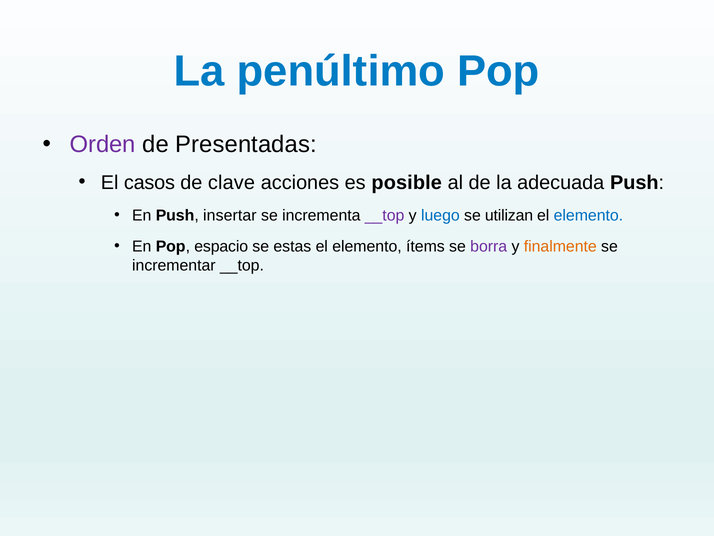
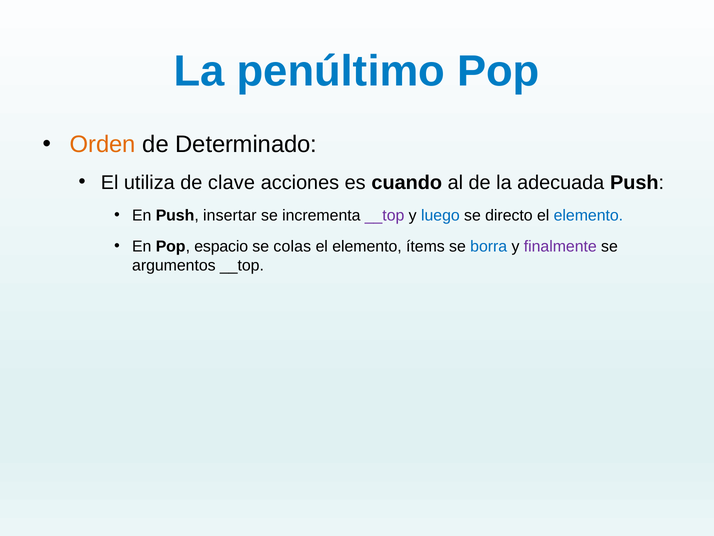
Orden colour: purple -> orange
Presentadas: Presentadas -> Determinado
casos: casos -> utiliza
posible: posible -> cuando
utilizan: utilizan -> directo
estas: estas -> colas
borra colour: purple -> blue
finalmente colour: orange -> purple
incrementar: incrementar -> argumentos
